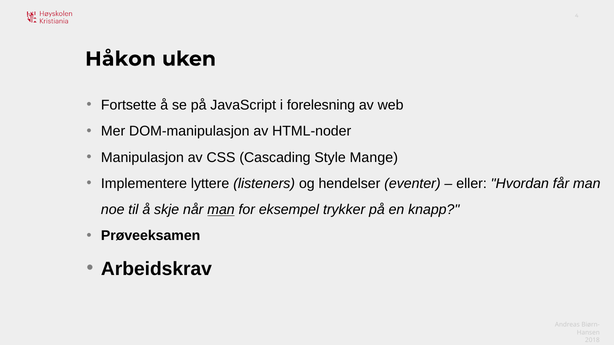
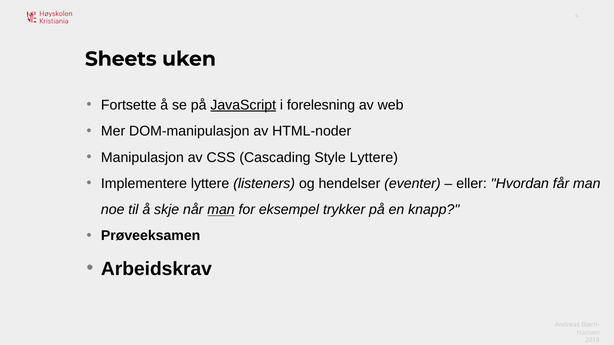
Håkon: Håkon -> Sheets
JavaScript underline: none -> present
Style Mange: Mange -> Lyttere
